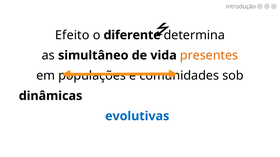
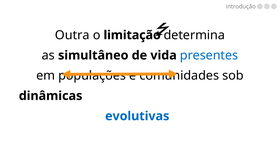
Efeito: Efeito -> Outra
diferente: diferente -> limitação
presentes colour: orange -> blue
